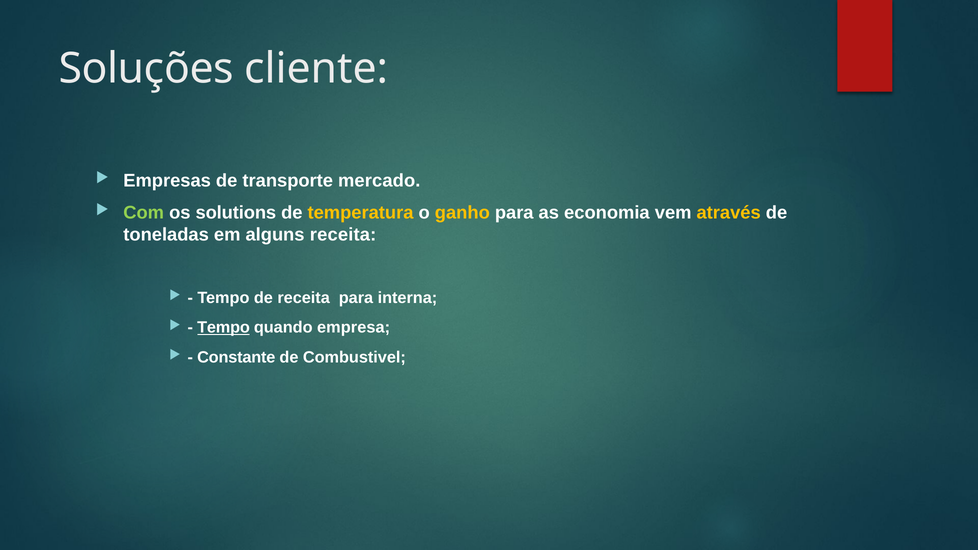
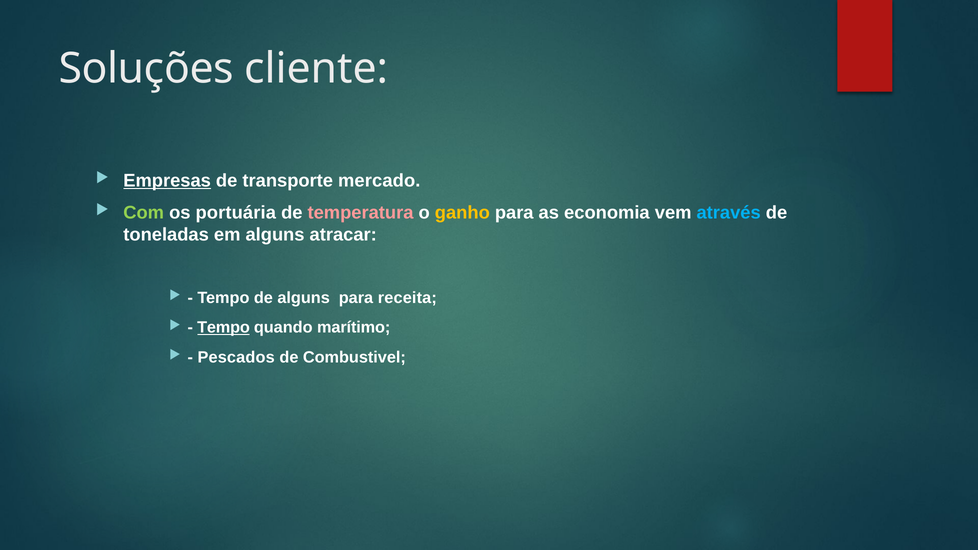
Empresas underline: none -> present
solutions: solutions -> portuária
temperatura colour: yellow -> pink
através colour: yellow -> light blue
alguns receita: receita -> atracar
de receita: receita -> alguns
interna: interna -> receita
empresa: empresa -> marítimo
Constante: Constante -> Pescados
